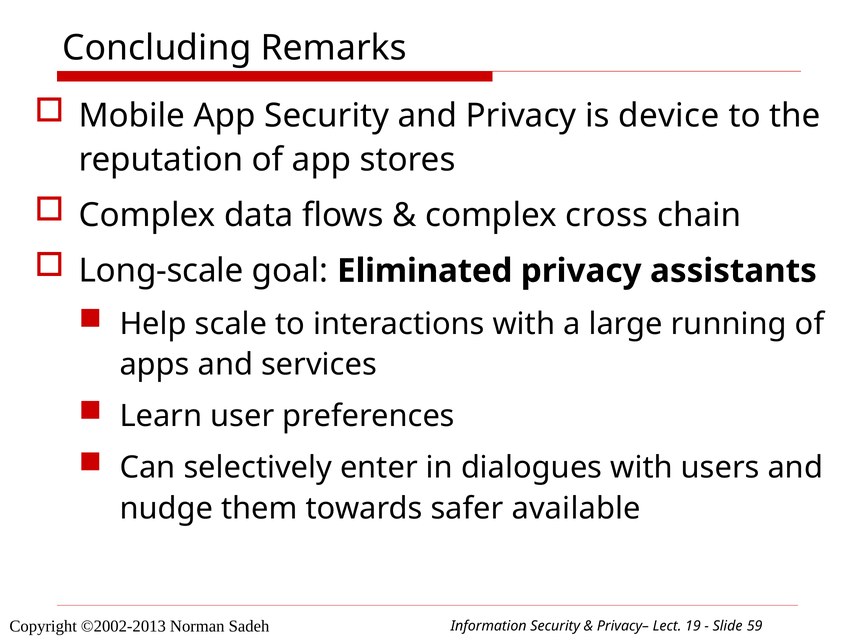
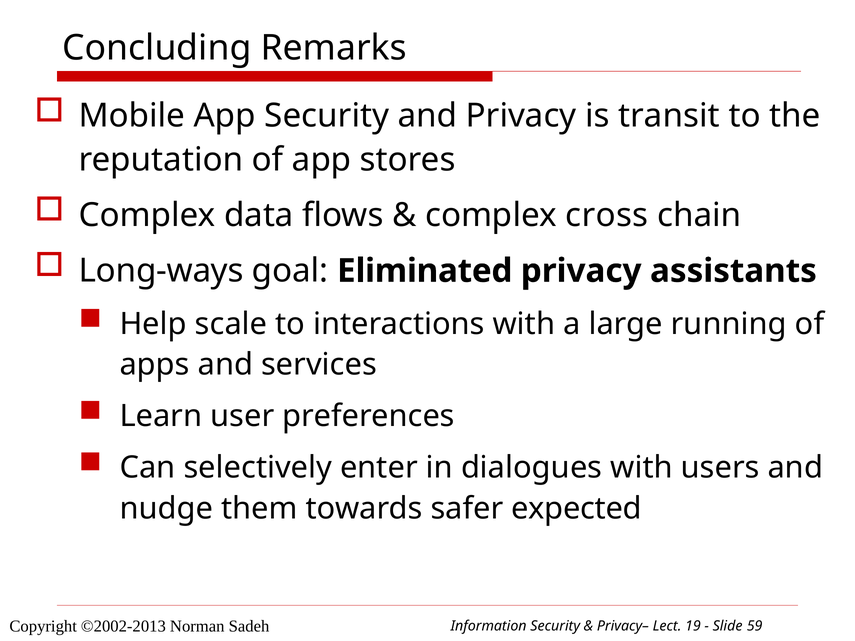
device: device -> transit
Long-scale: Long-scale -> Long-ways
available: available -> expected
